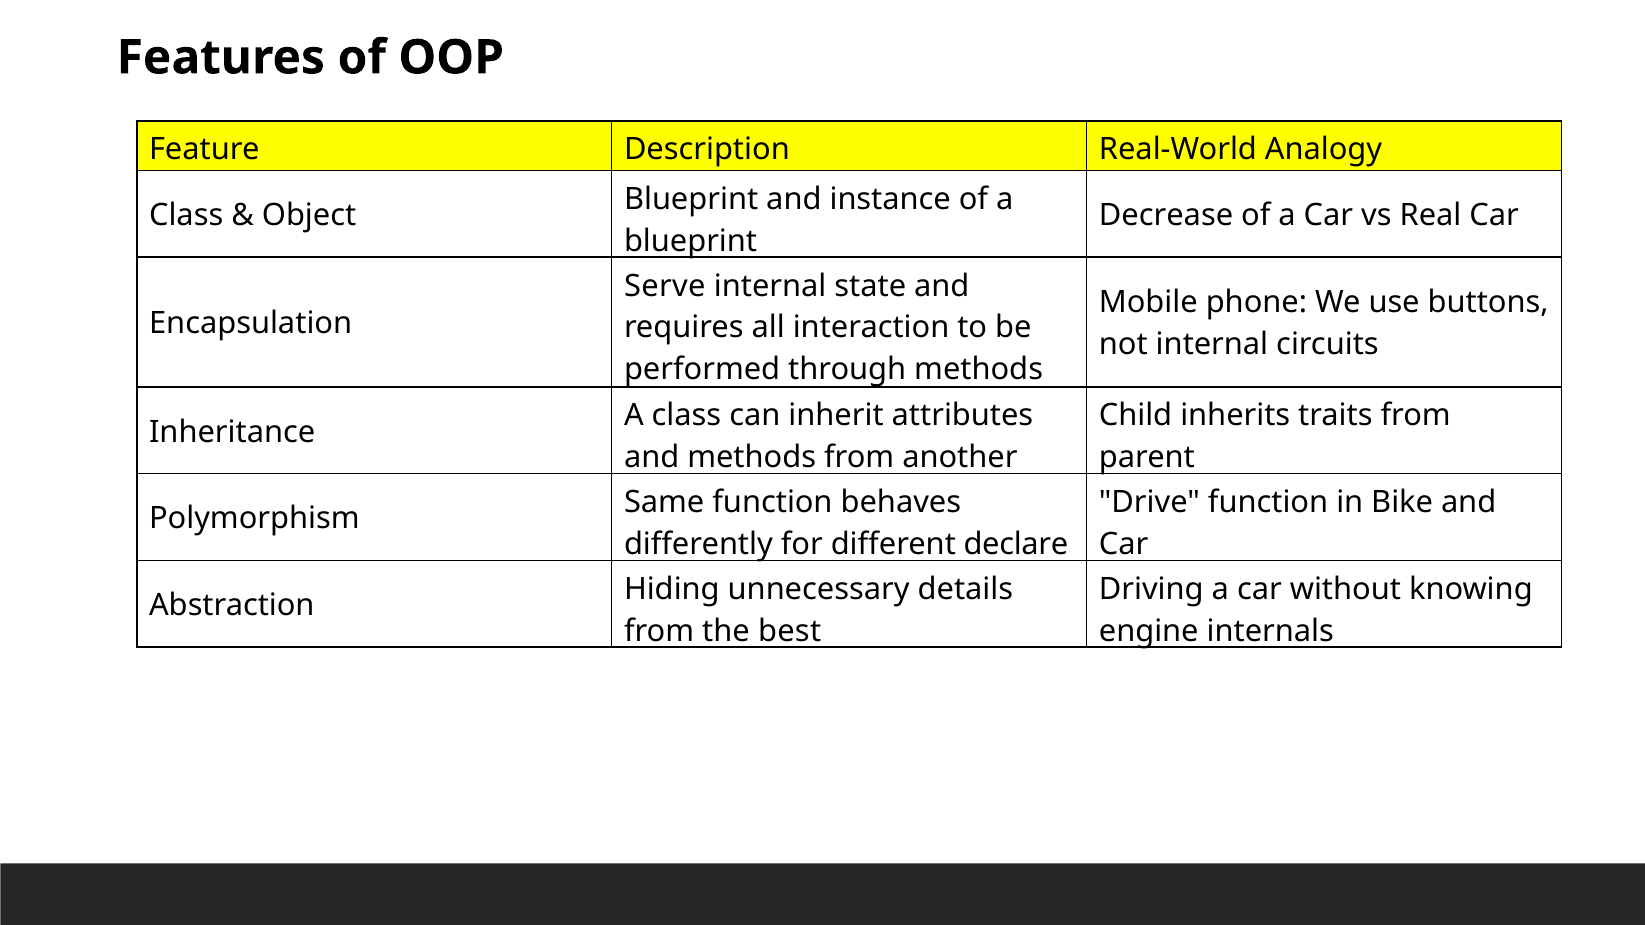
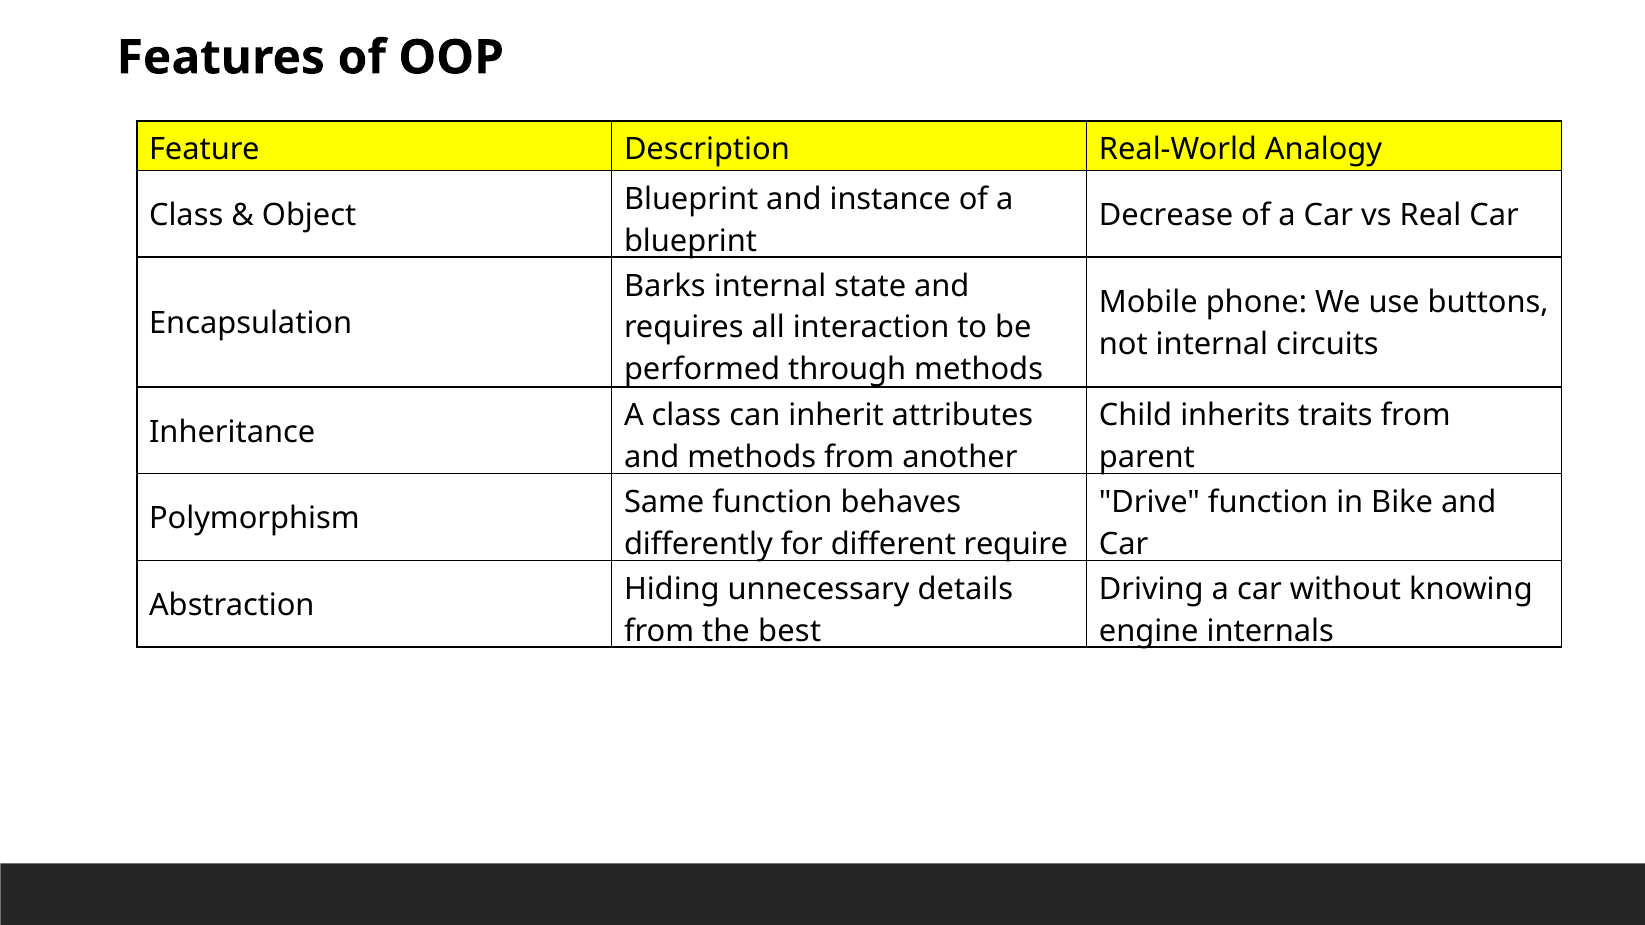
Serve: Serve -> Barks
declare: declare -> require
